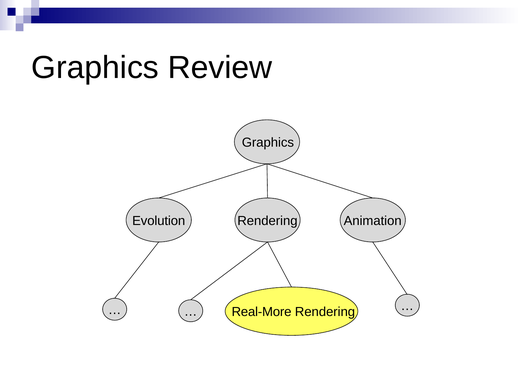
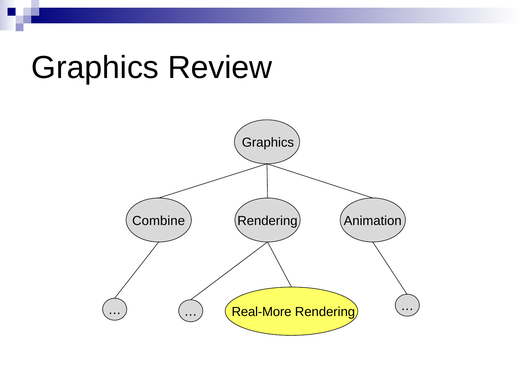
Evolution: Evolution -> Combine
